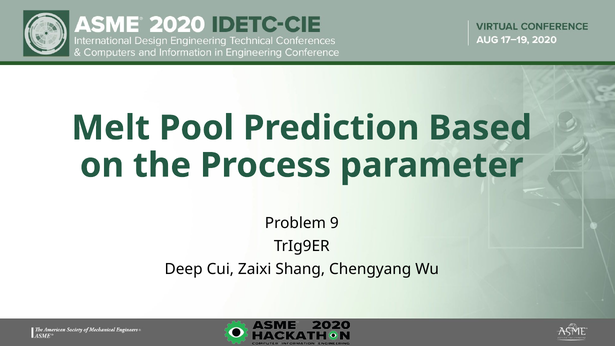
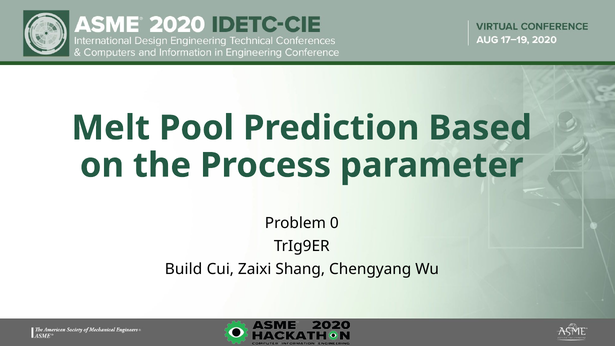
9: 9 -> 0
Deep: Deep -> Build
